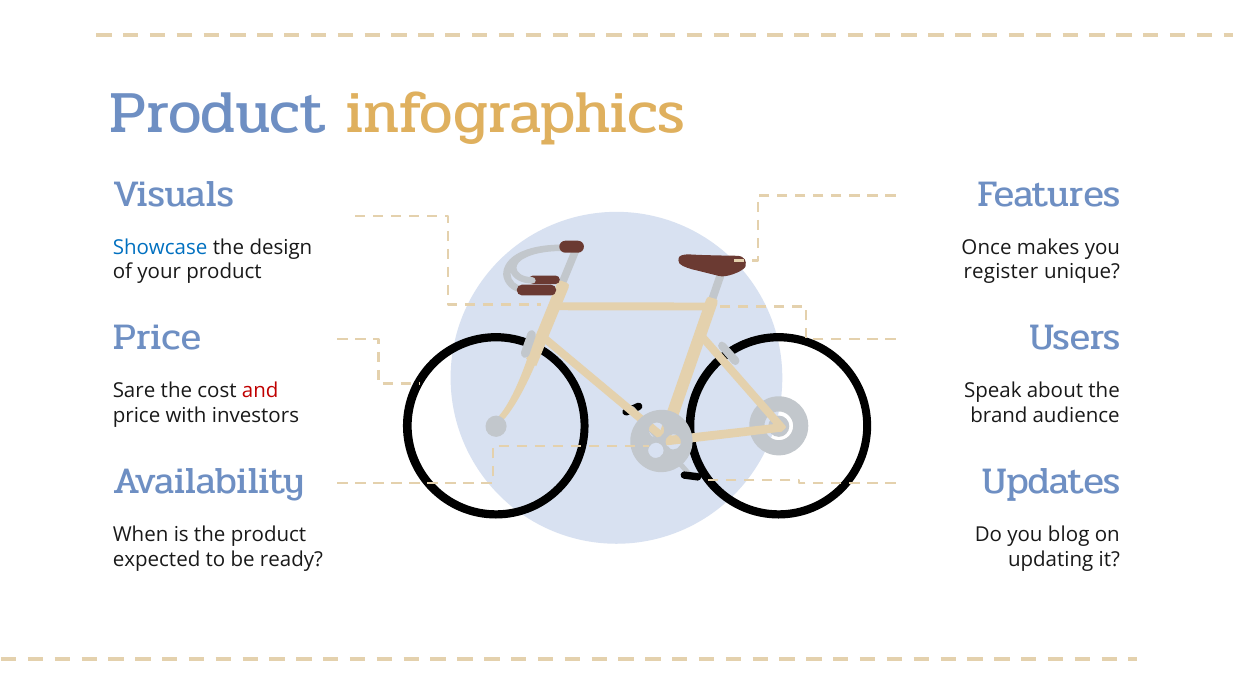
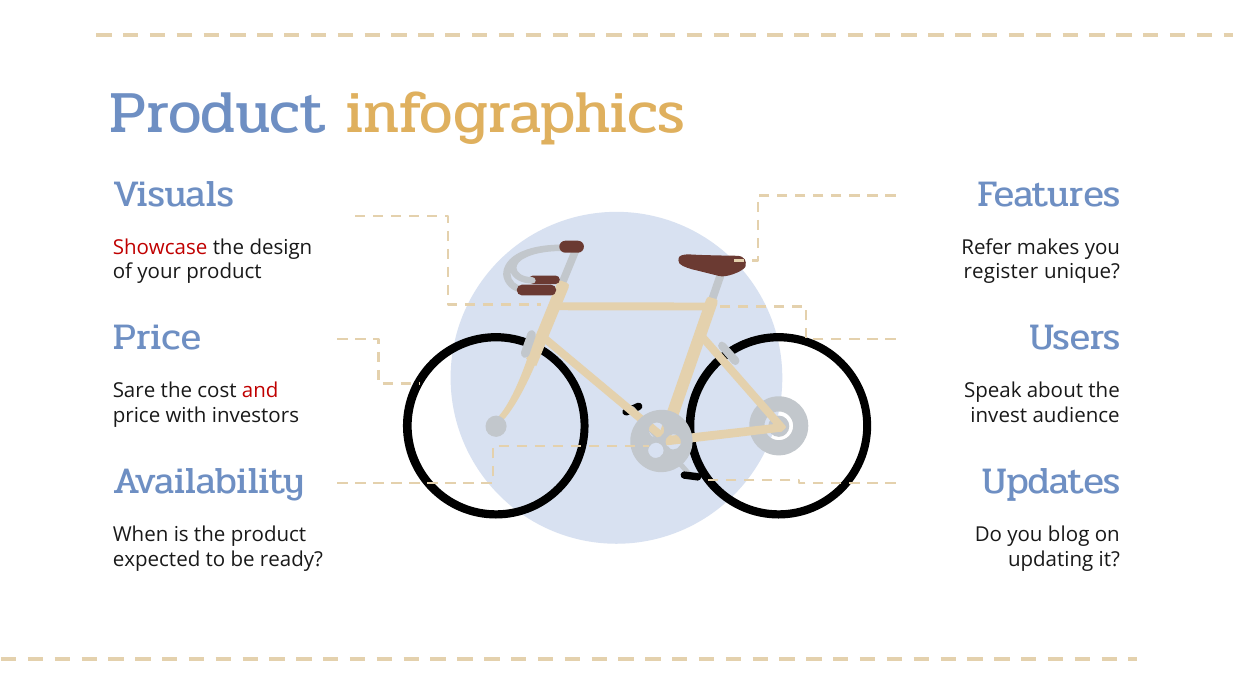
Showcase colour: blue -> red
Once: Once -> Refer
brand: brand -> invest
